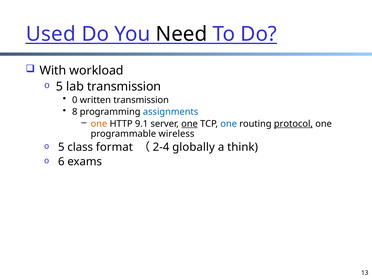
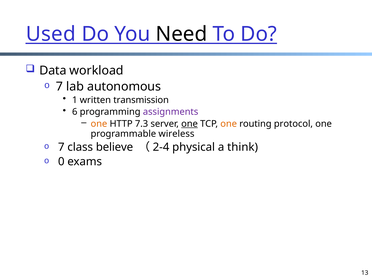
With: With -> Data
5 at (59, 86): 5 -> 7
lab transmission: transmission -> autonomous
0: 0 -> 1
8: 8 -> 6
assignments colour: blue -> purple
9.1: 9.1 -> 7.3
one at (229, 124) colour: blue -> orange
protocol underline: present -> none
5 at (61, 147): 5 -> 7
format: format -> believe
globally: globally -> physical
6: 6 -> 0
